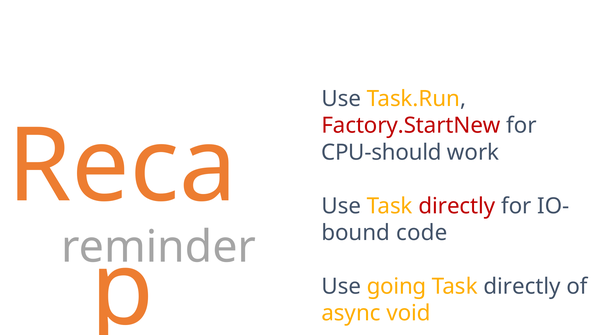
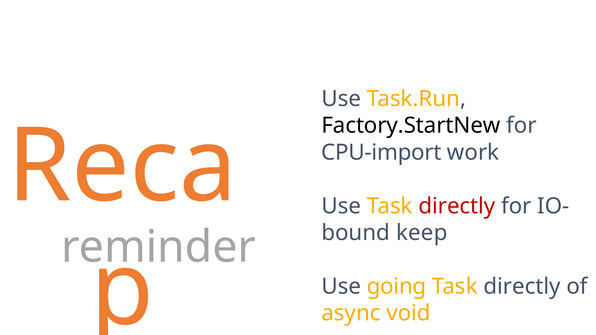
Factory.StartNew colour: red -> black
CPU-should: CPU-should -> CPU-import
code: code -> keep
